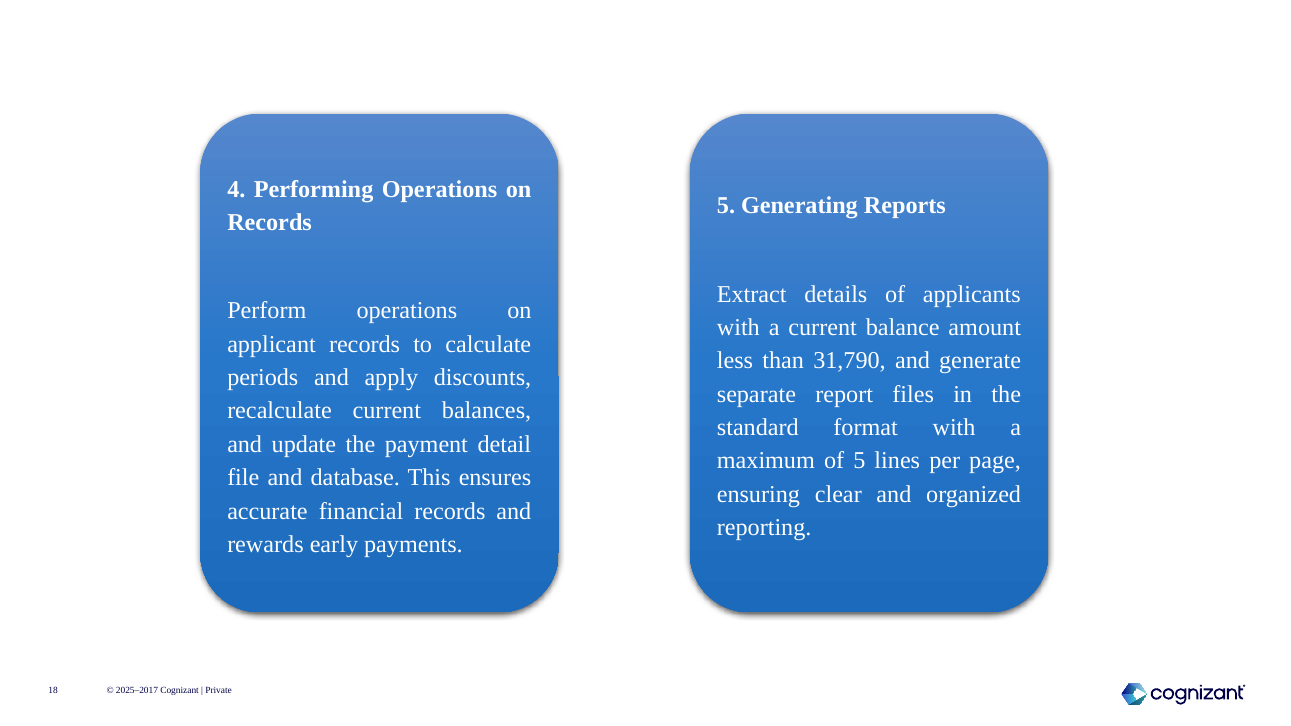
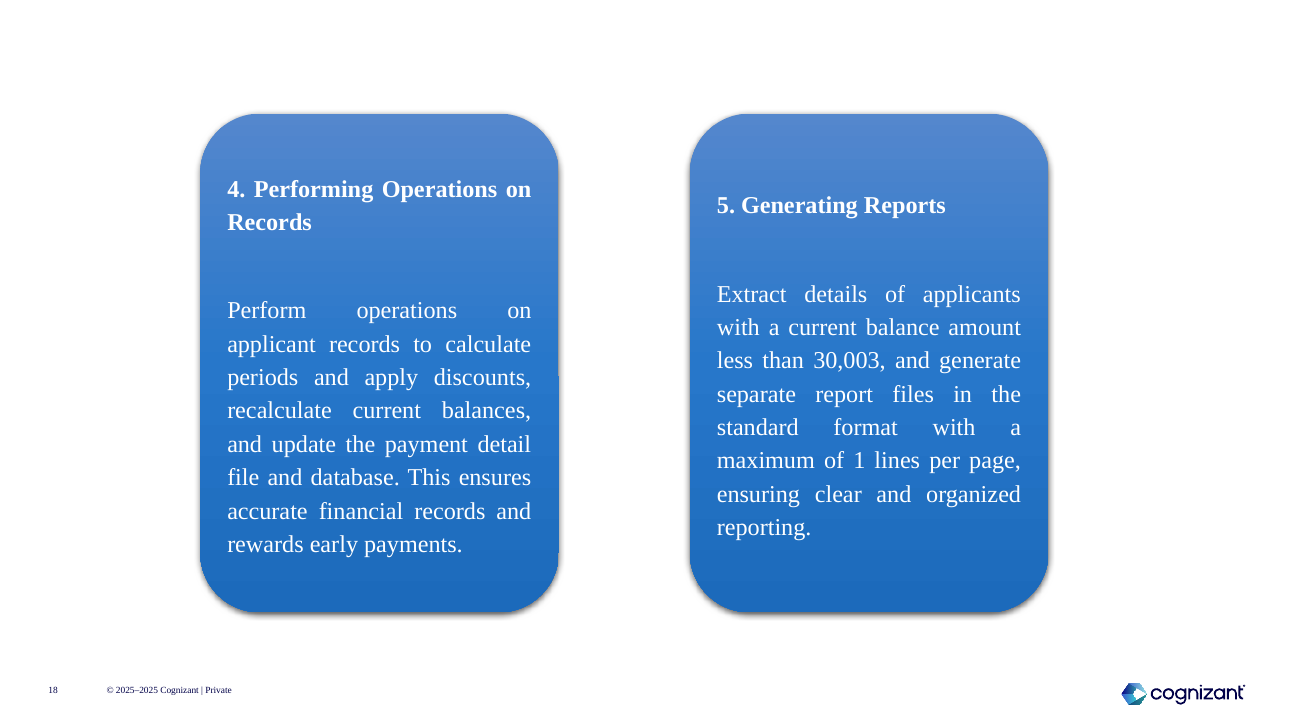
31,790: 31,790 -> 30,003
of 5: 5 -> 1
2025–2017: 2025–2017 -> 2025–2025
